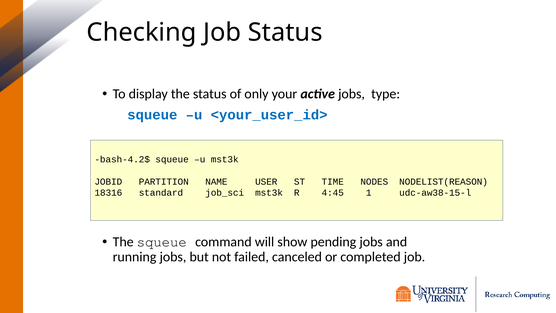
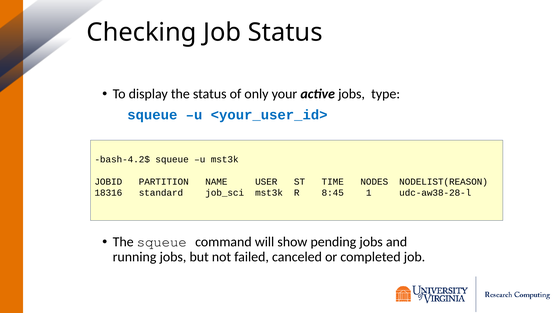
4:45: 4:45 -> 8:45
udc-aw38-15-l: udc-aw38-15-l -> udc-aw38-28-l
